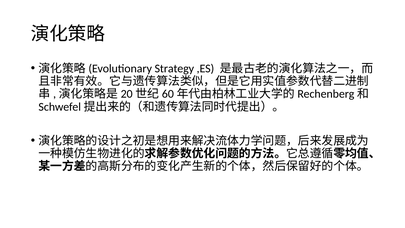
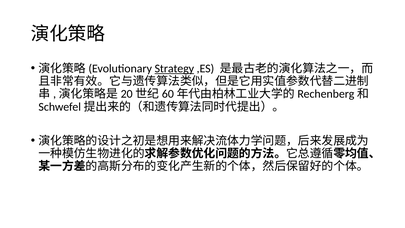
Strategy underline: none -> present
